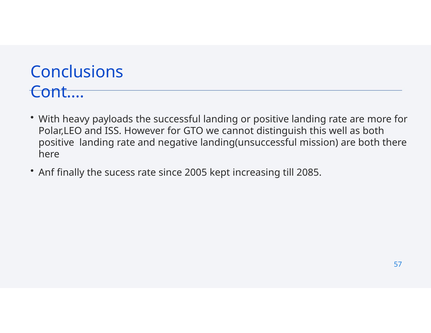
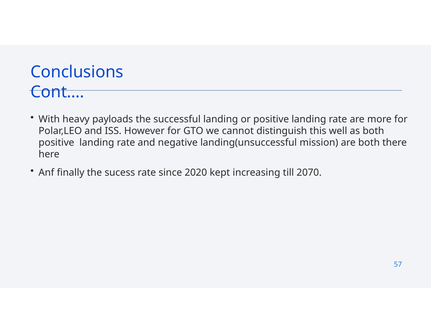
2005: 2005 -> 2020
2085: 2085 -> 2070
